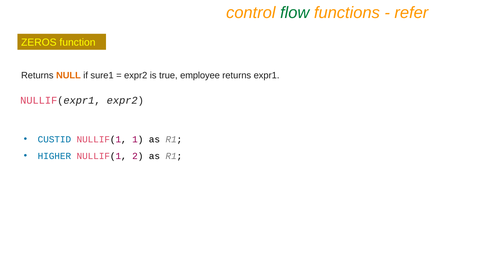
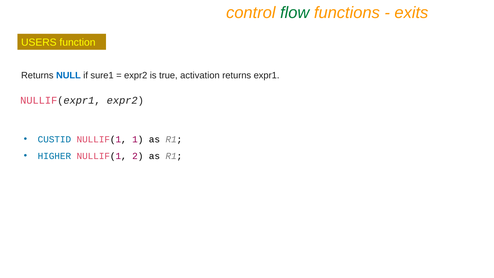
refer: refer -> exits
ZEROS: ZEROS -> USERS
NULL colour: orange -> blue
employee: employee -> activation
